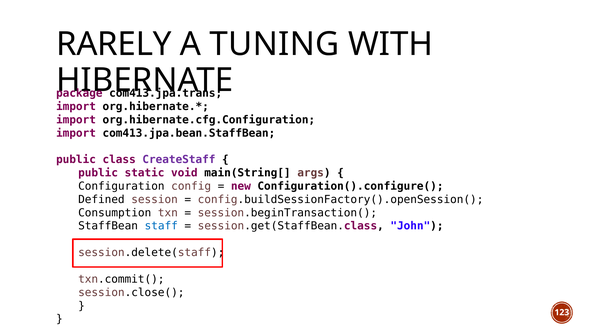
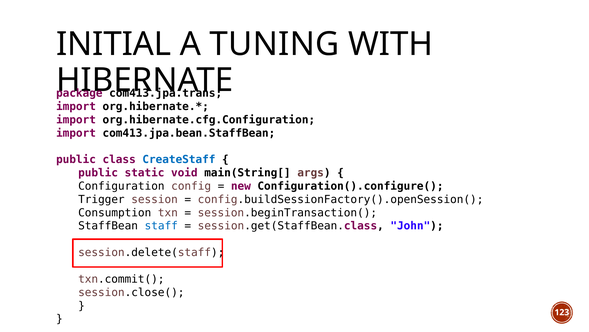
RARELY: RARELY -> INITIAL
CreateStaff colour: purple -> blue
Defined: Defined -> Trigger
